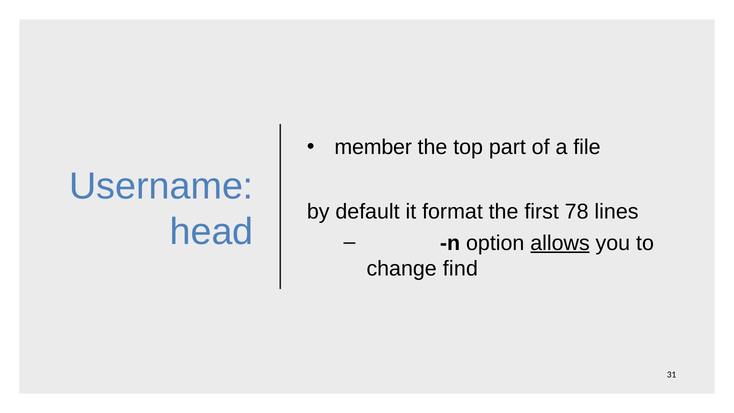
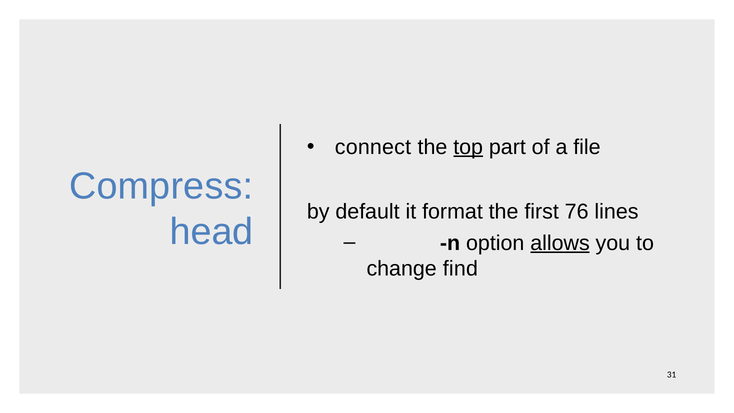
member: member -> connect
top underline: none -> present
Username: Username -> Compress
78: 78 -> 76
